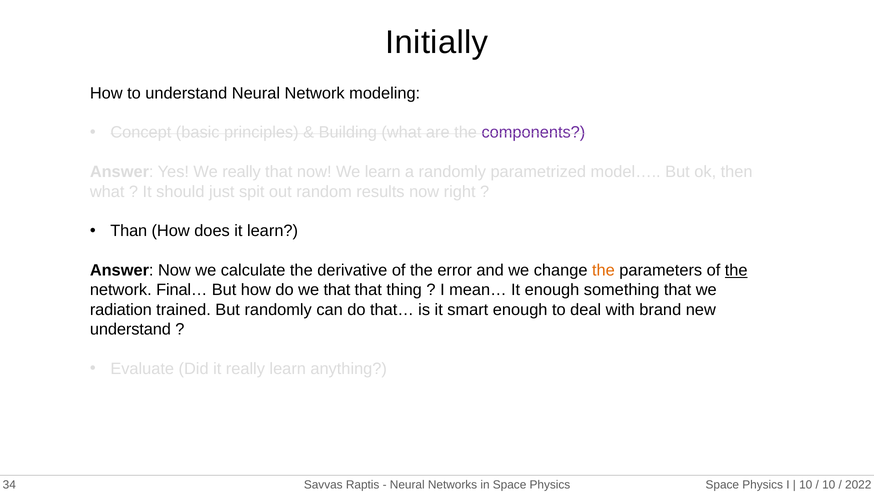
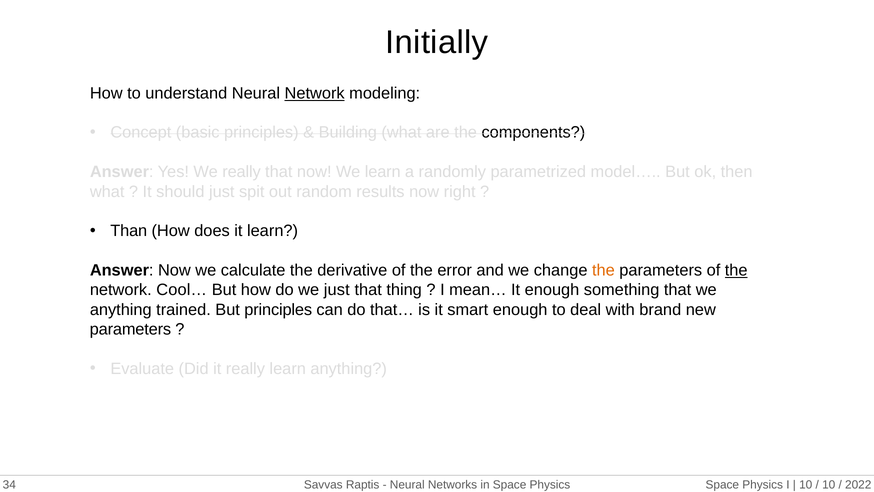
Network at (315, 93) underline: none -> present
components colour: purple -> black
Final…: Final… -> Cool…
we that: that -> just
radiation at (121, 309): radiation -> anything
But randomly: randomly -> principles
understand at (130, 329): understand -> parameters
